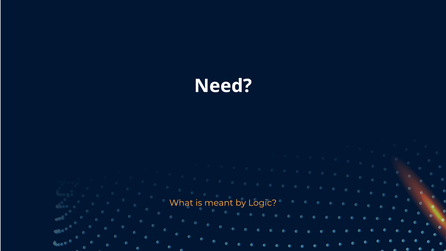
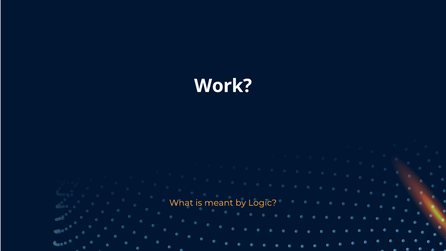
Need: Need -> Work
